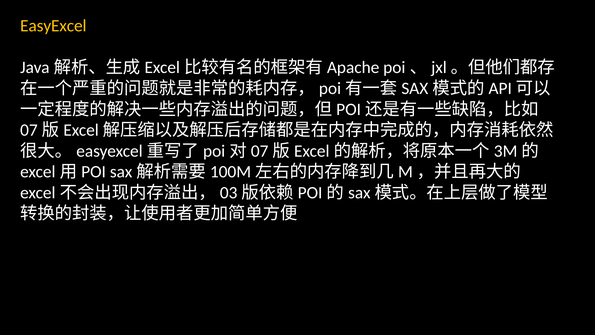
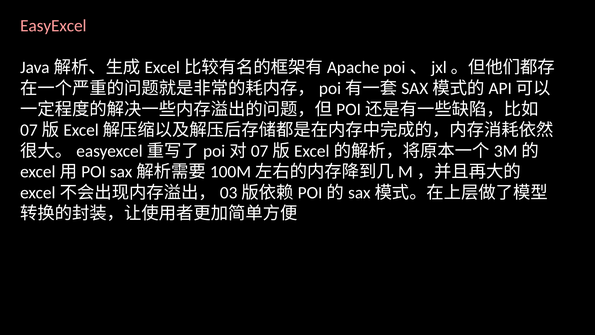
EasyExcel colour: yellow -> pink
